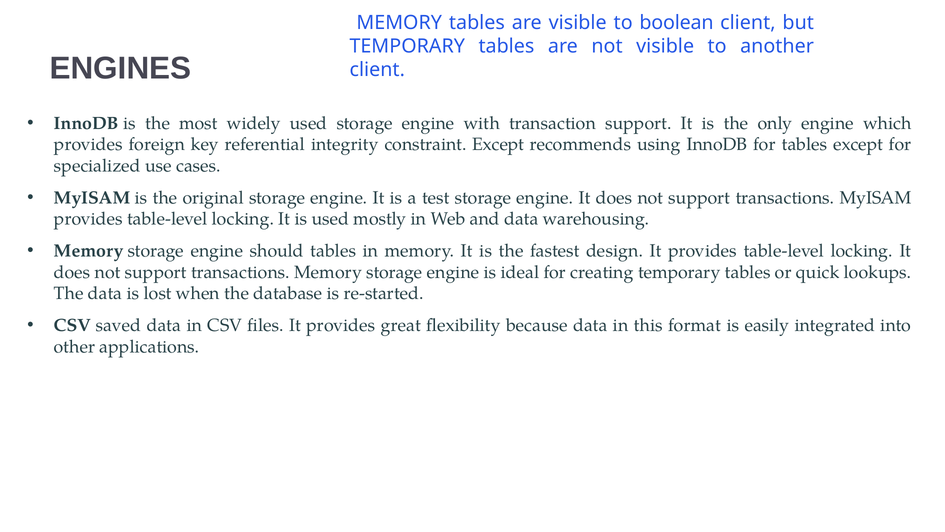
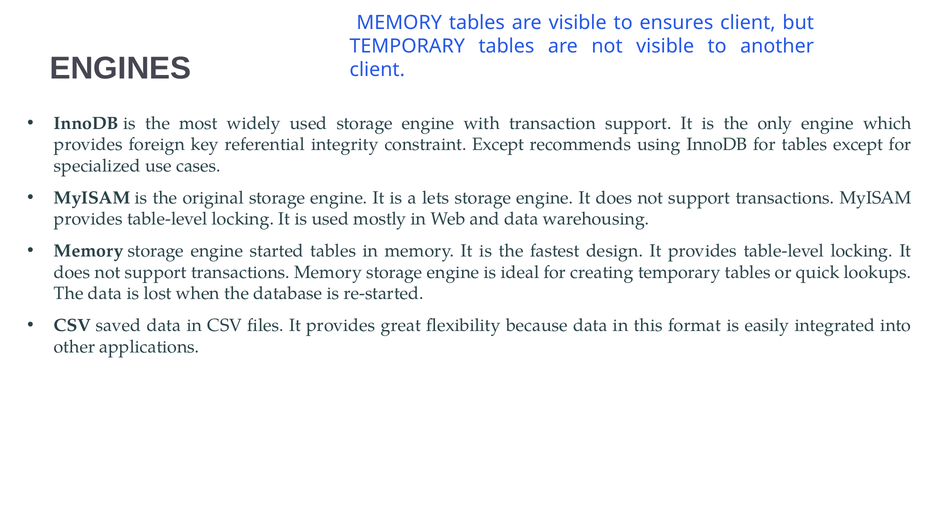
boolean: boolean -> ensures
test: test -> lets
should: should -> started
